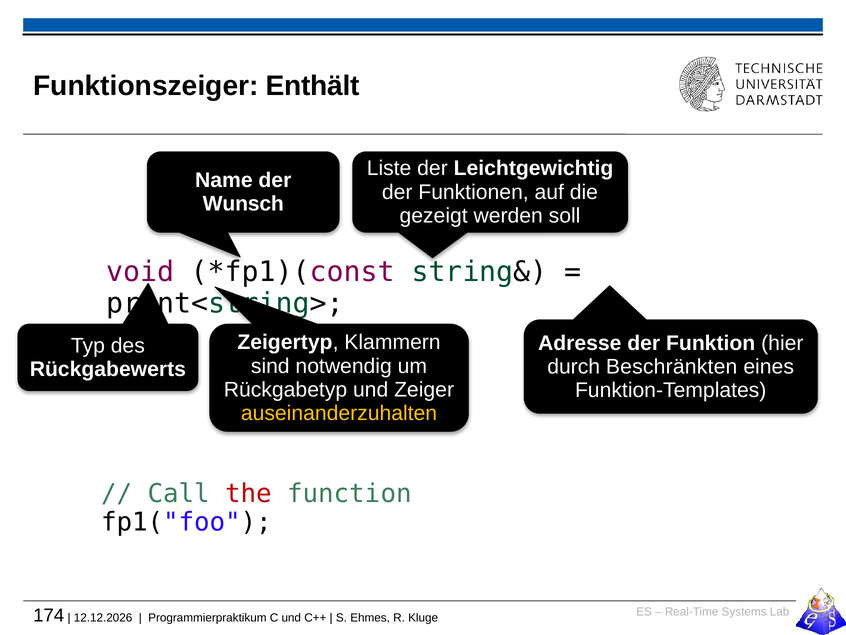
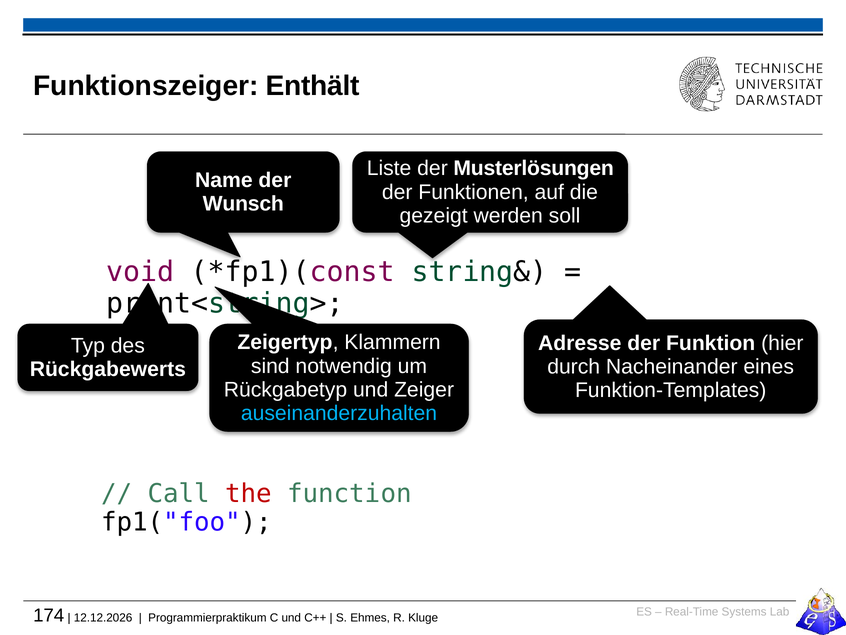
Leichtgewichtig: Leichtgewichtig -> Musterlösungen
Beschränkten: Beschränkten -> Nacheinander
auseinanderzuhalten colour: yellow -> light blue
